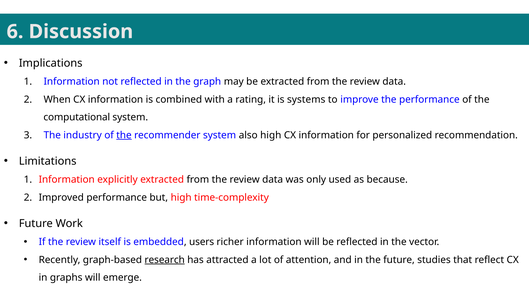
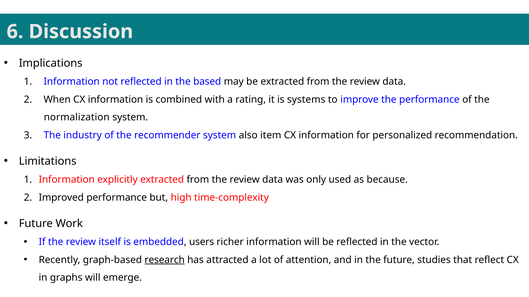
graph: graph -> based
computational: computational -> normalization
the at (124, 135) underline: present -> none
also high: high -> item
